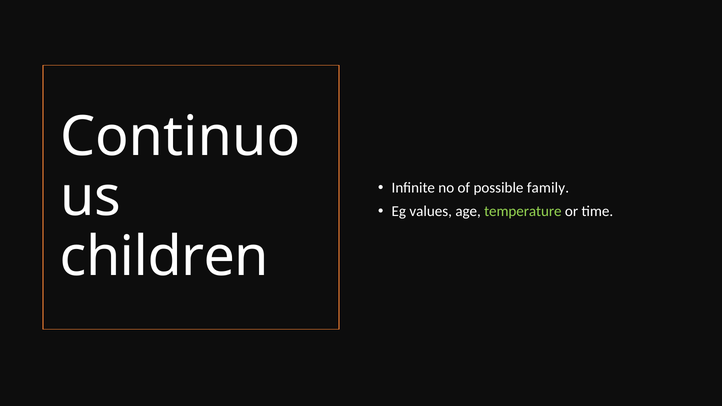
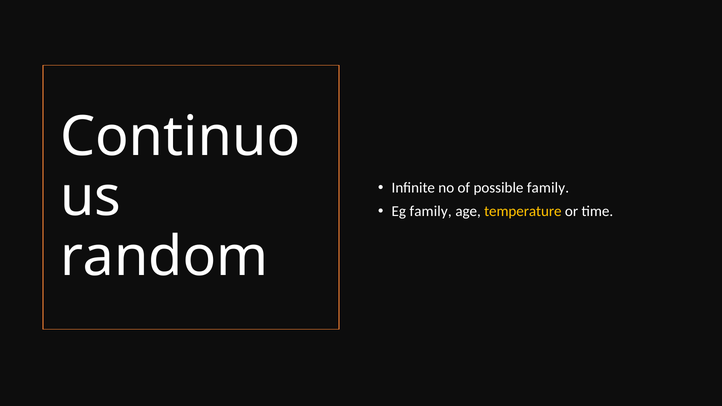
Eg values: values -> family
temperature colour: light green -> yellow
children: children -> random
